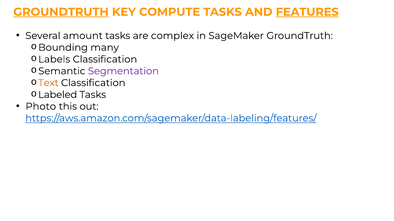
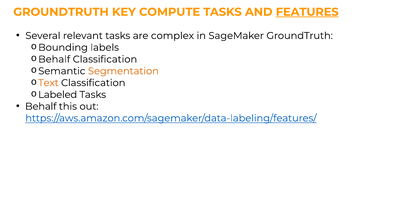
GROUNDTRUTH at (61, 12) underline: present -> none
amount: amount -> relevant
many: many -> labels
Labels at (54, 59): Labels -> Behalf
Segmentation colour: purple -> orange
Photo at (41, 107): Photo -> Behalf
